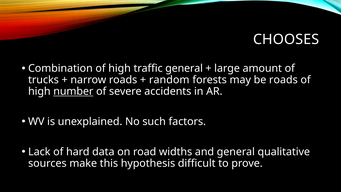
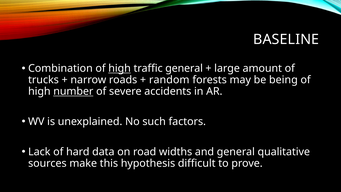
CHOOSES: CHOOSES -> BASELINE
high at (120, 68) underline: none -> present
be roads: roads -> being
